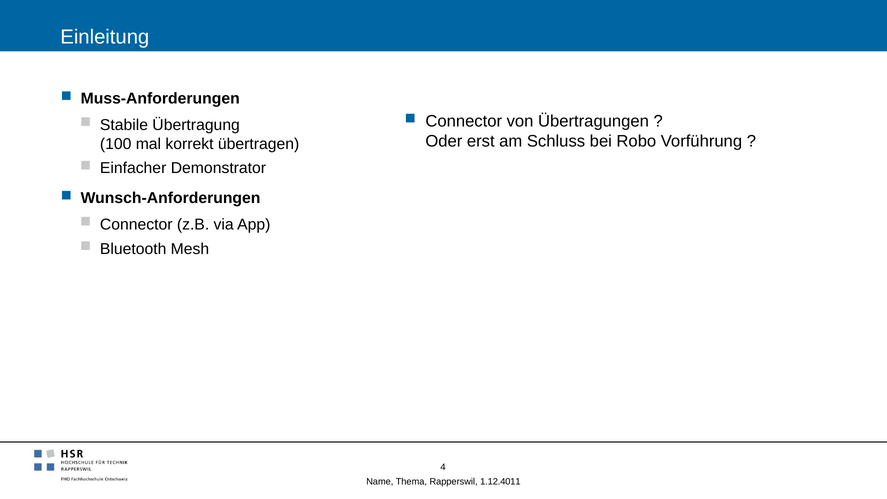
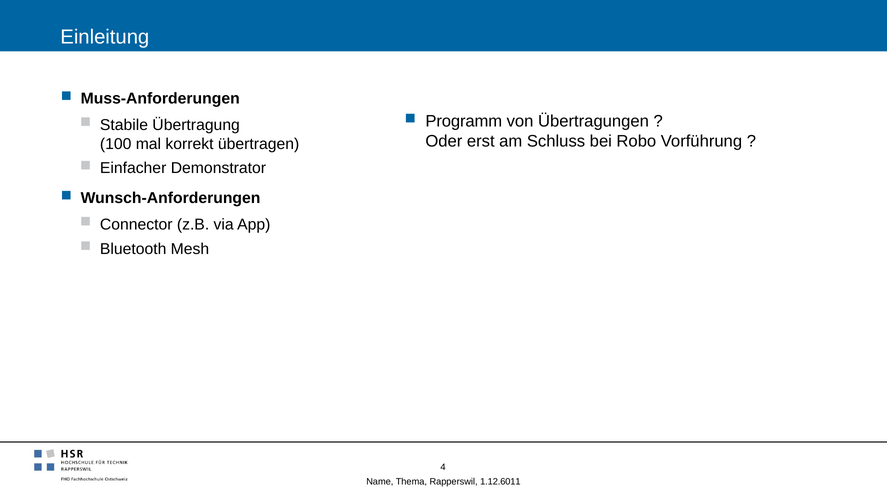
Connector at (464, 121): Connector -> Programm
1.12.4011: 1.12.4011 -> 1.12.6011
